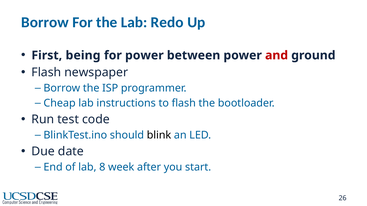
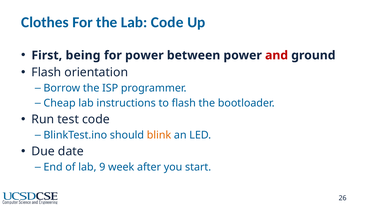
Borrow at (45, 22): Borrow -> Clothes
Lab Redo: Redo -> Code
newspaper: newspaper -> orientation
blink colour: black -> orange
8: 8 -> 9
